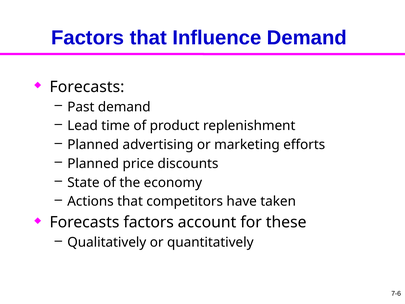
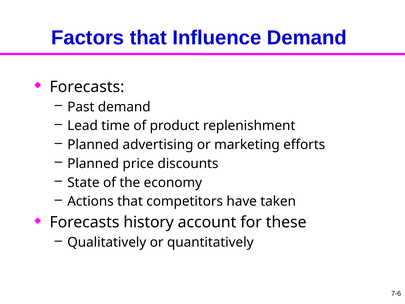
Forecasts factors: factors -> history
